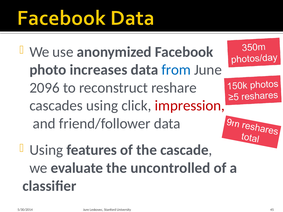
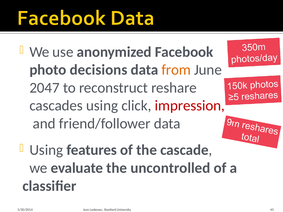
increases: increases -> decisions
from colour: blue -> orange
2096: 2096 -> 2047
